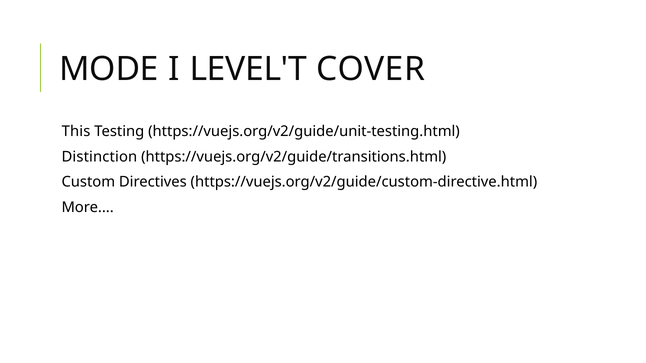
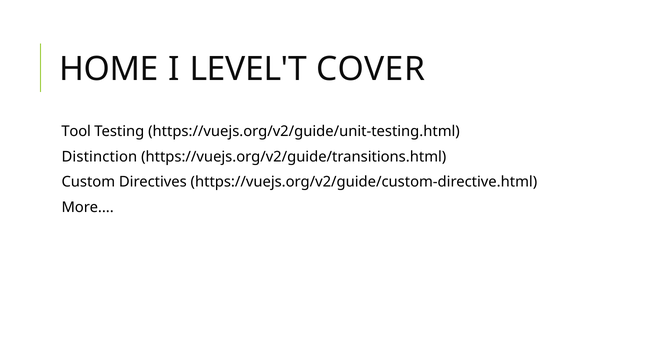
MODE: MODE -> HOME
This: This -> Tool
